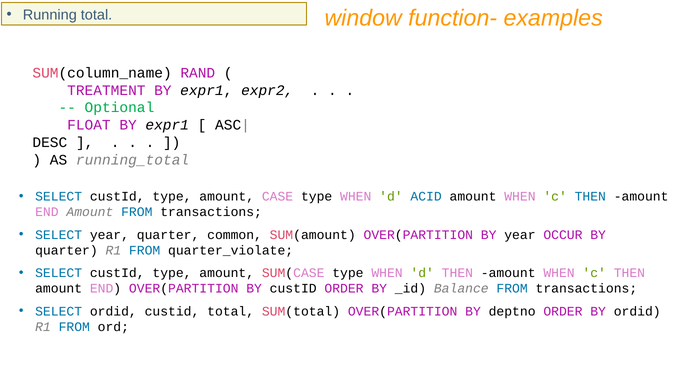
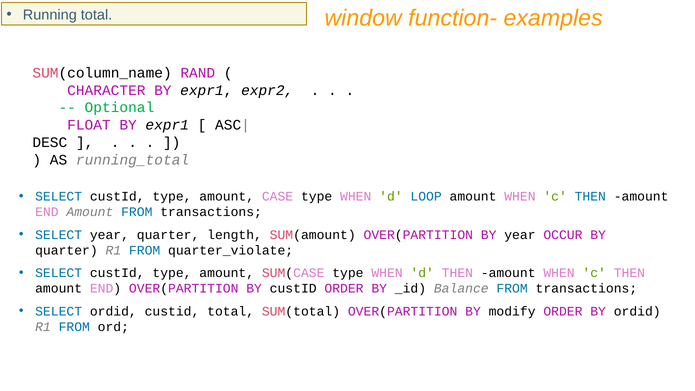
TREATMENT: TREATMENT -> CHARACTER
ACID: ACID -> LOOP
common: common -> length
deptno: deptno -> modify
